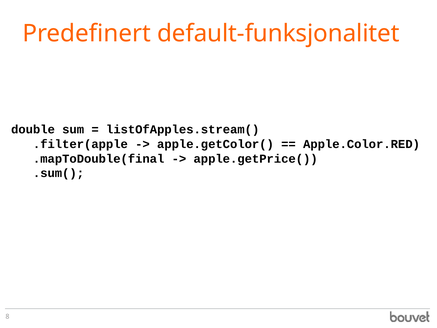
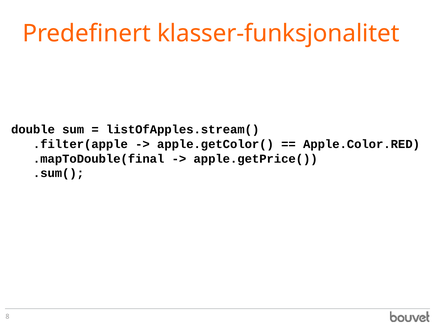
default-funksjonalitet: default-funksjonalitet -> klasser-funksjonalitet
